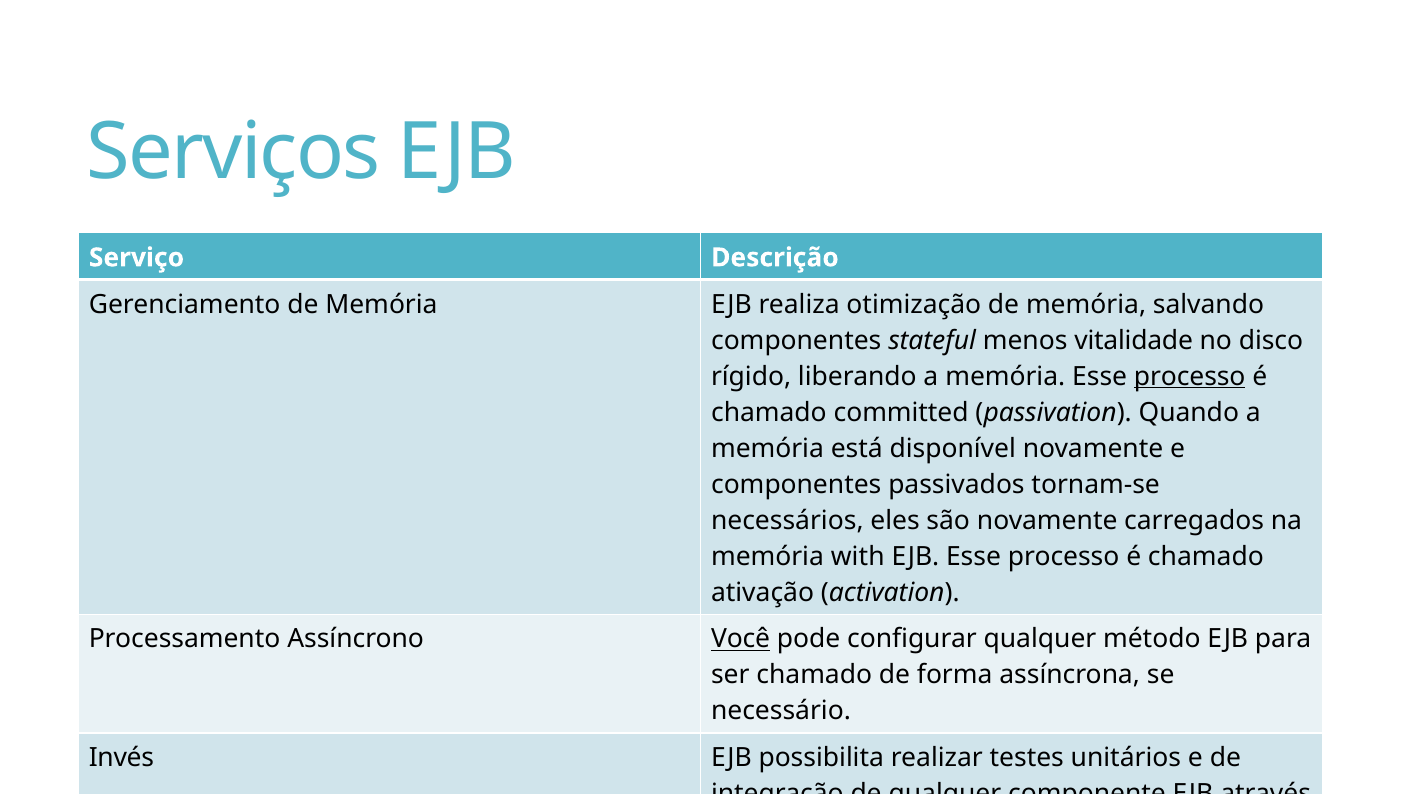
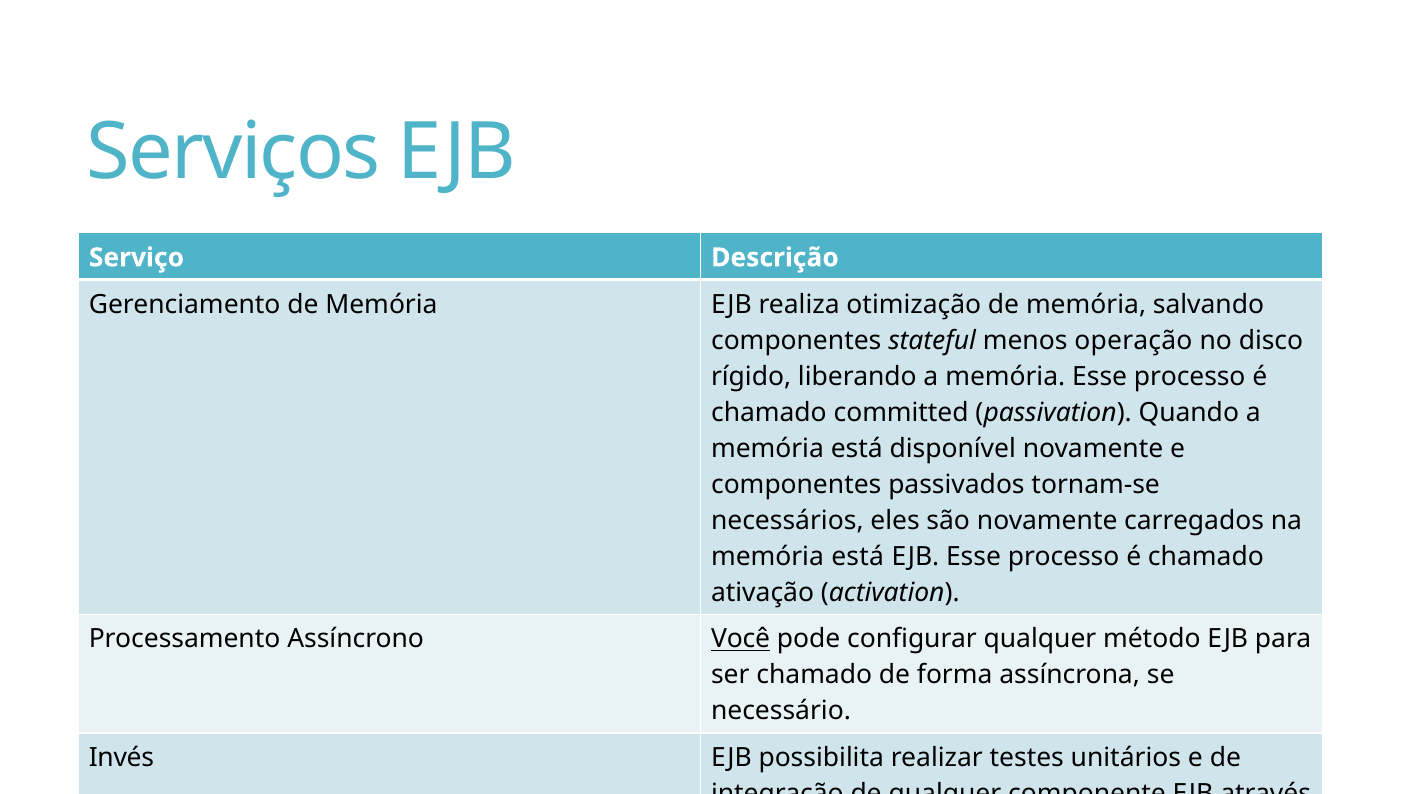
vitalidade: vitalidade -> operação
processo at (1190, 376) underline: present -> none
with at (858, 556): with -> está
